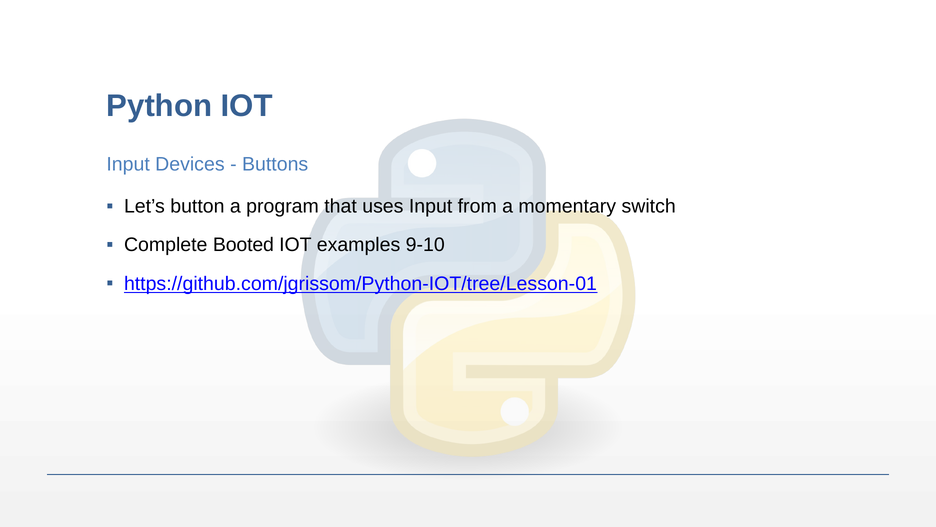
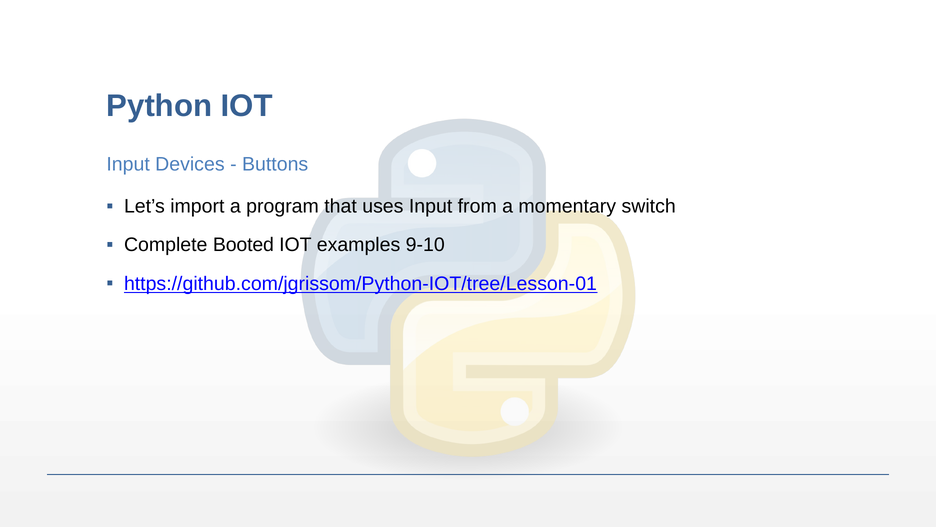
button: button -> import
